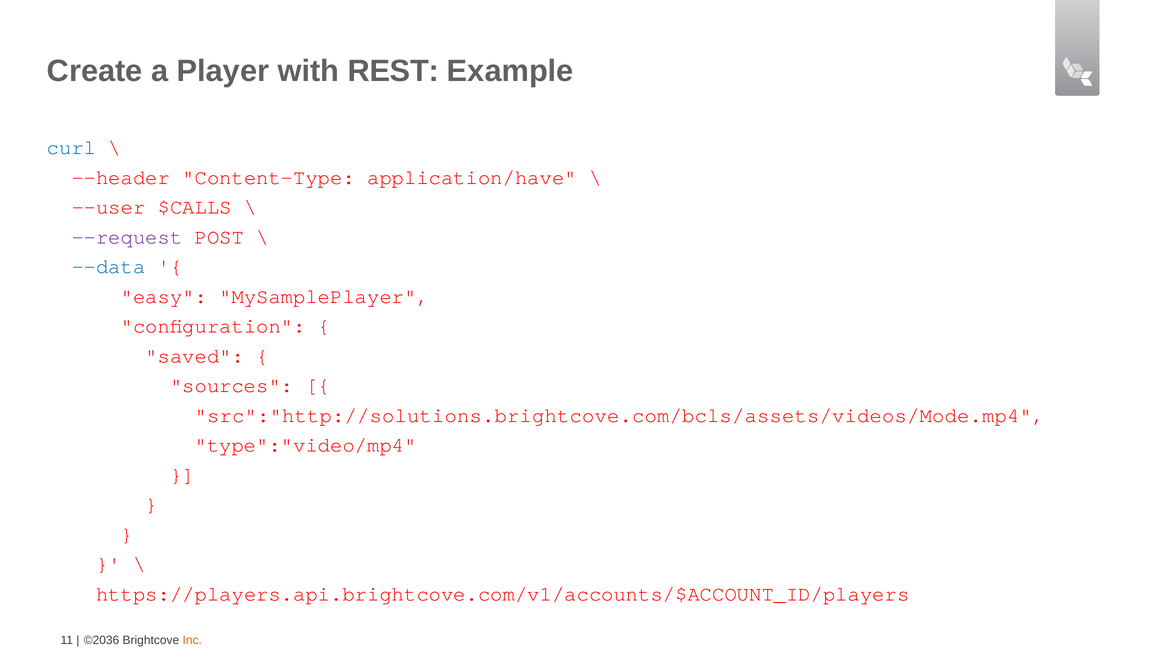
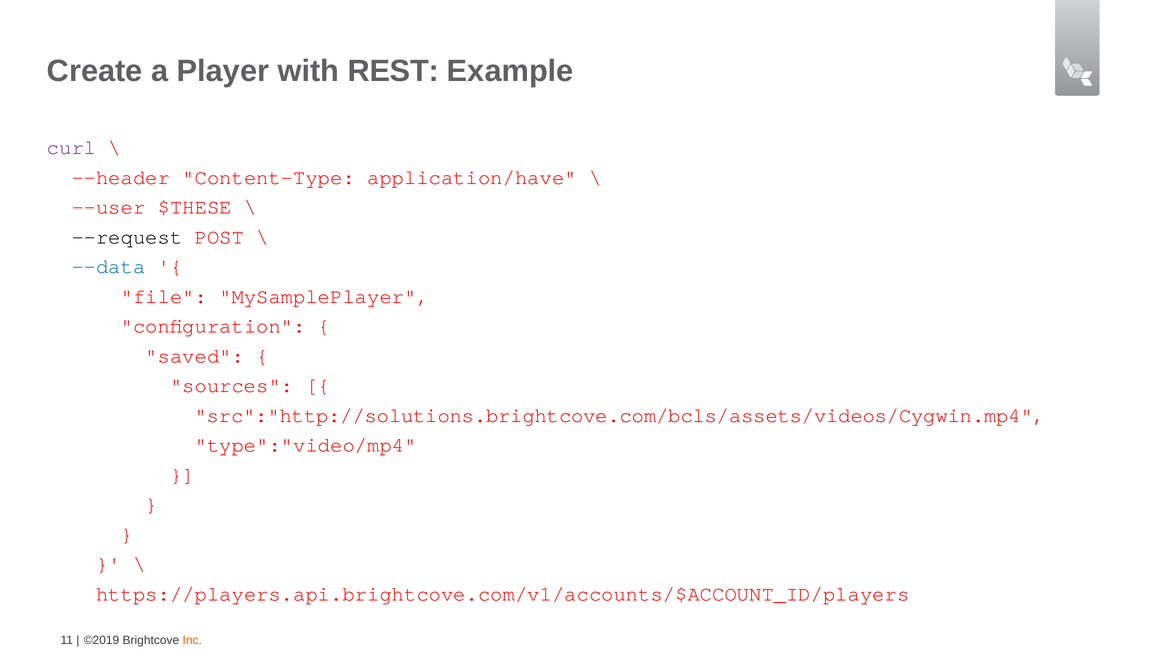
curl colour: blue -> purple
$CALLS: $CALLS -> $THESE
--request colour: purple -> black
easy: easy -> file
src":"http://solutions.brightcove.com/bcls/assets/videos/Mode.mp4: src":"http://solutions.brightcove.com/bcls/assets/videos/Mode.mp4 -> src":"http://solutions.brightcove.com/bcls/assets/videos/Cygwin.mp4
©2036: ©2036 -> ©2019
